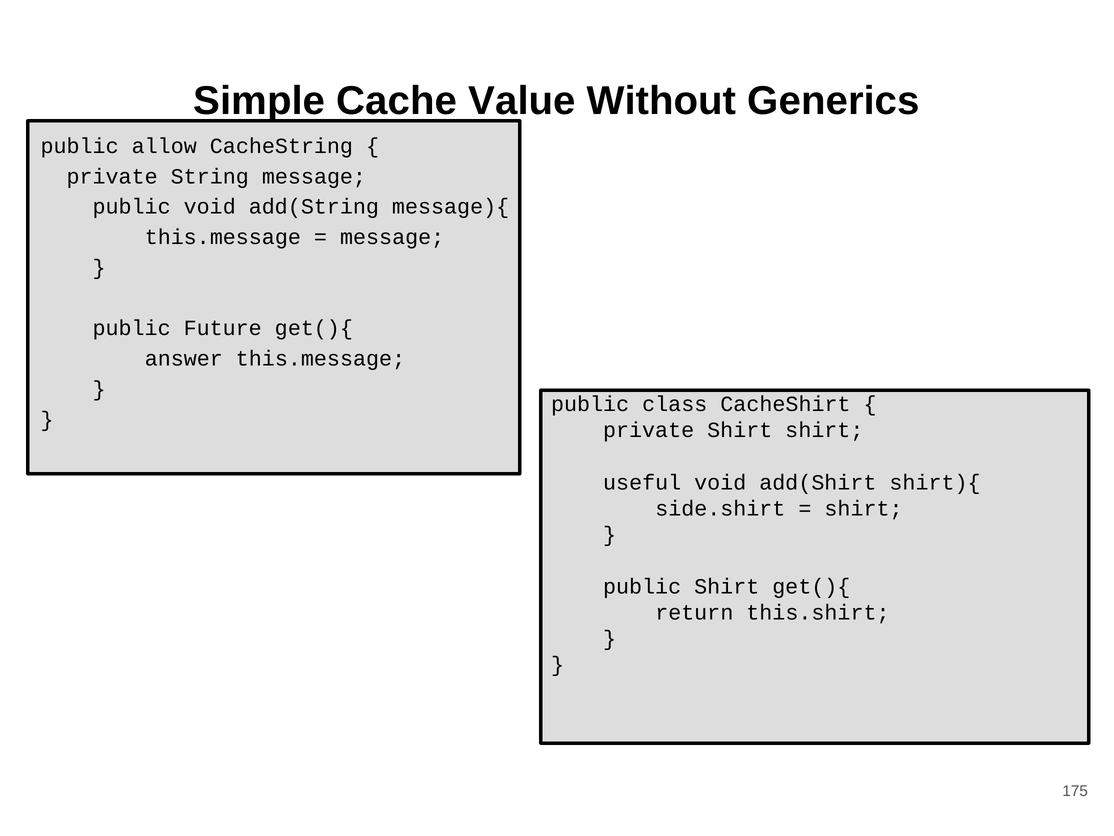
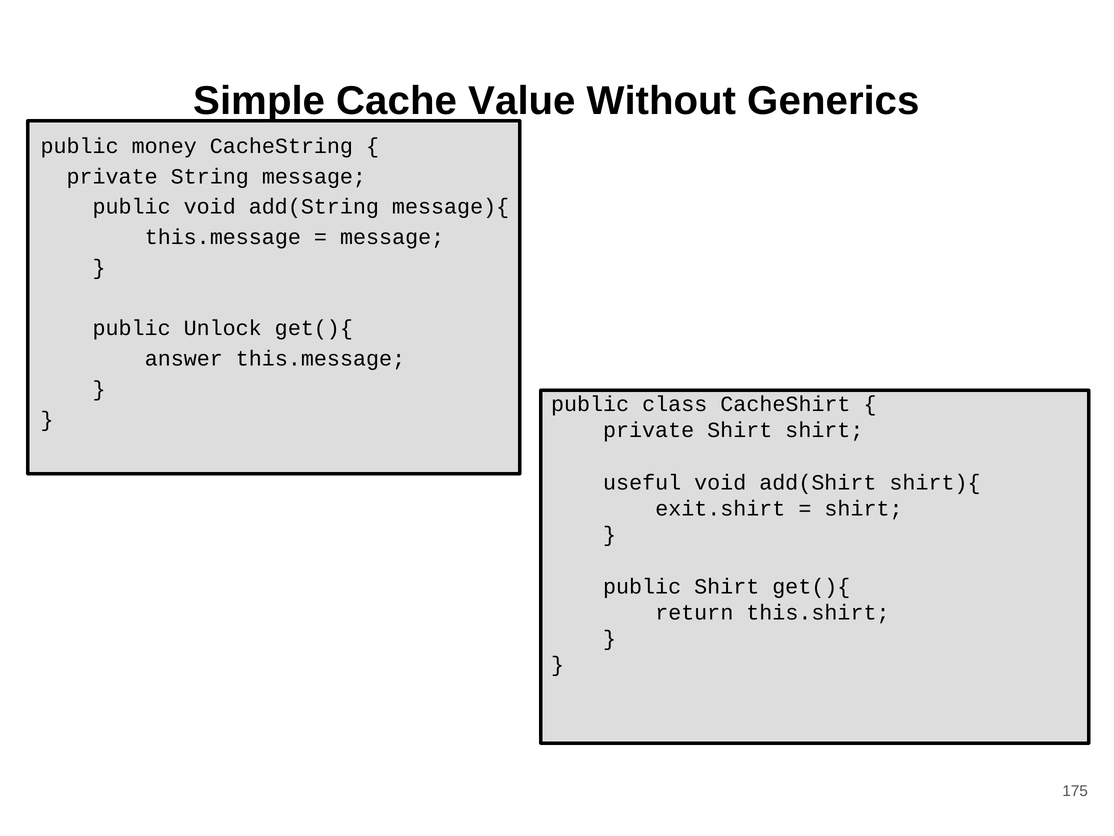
allow: allow -> money
Future: Future -> Unlock
side.shirt: side.shirt -> exit.shirt
